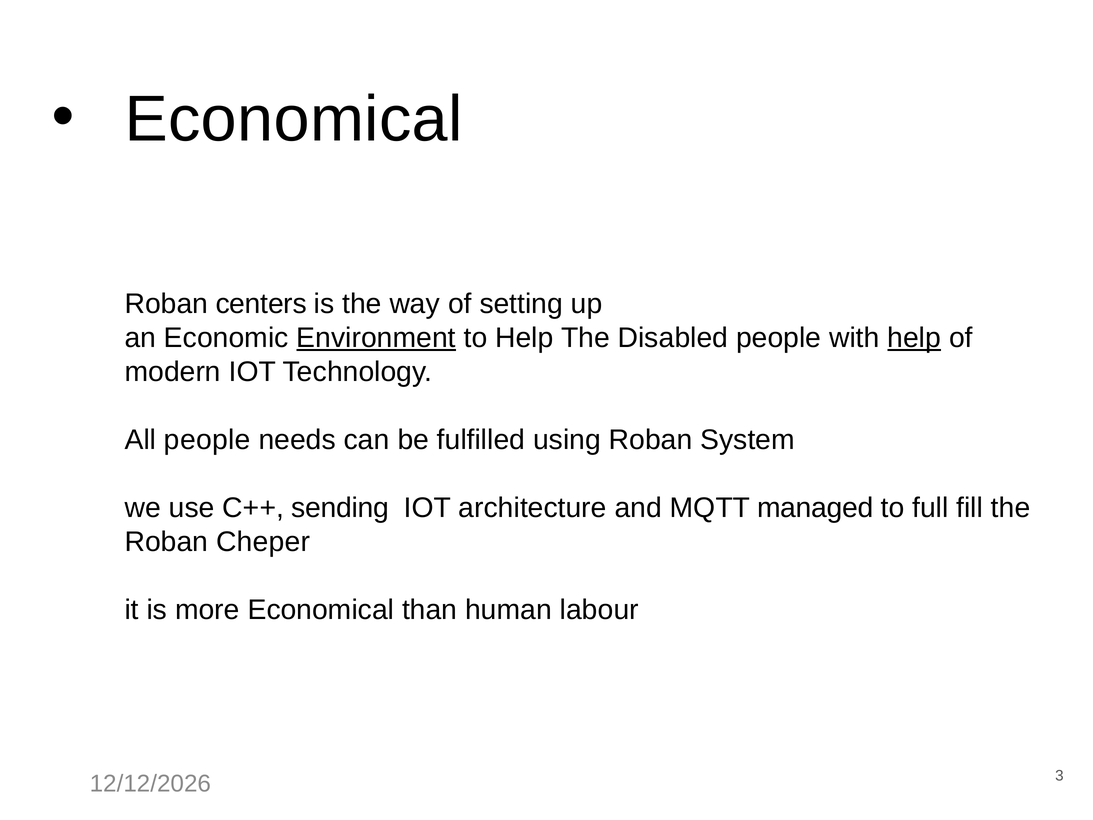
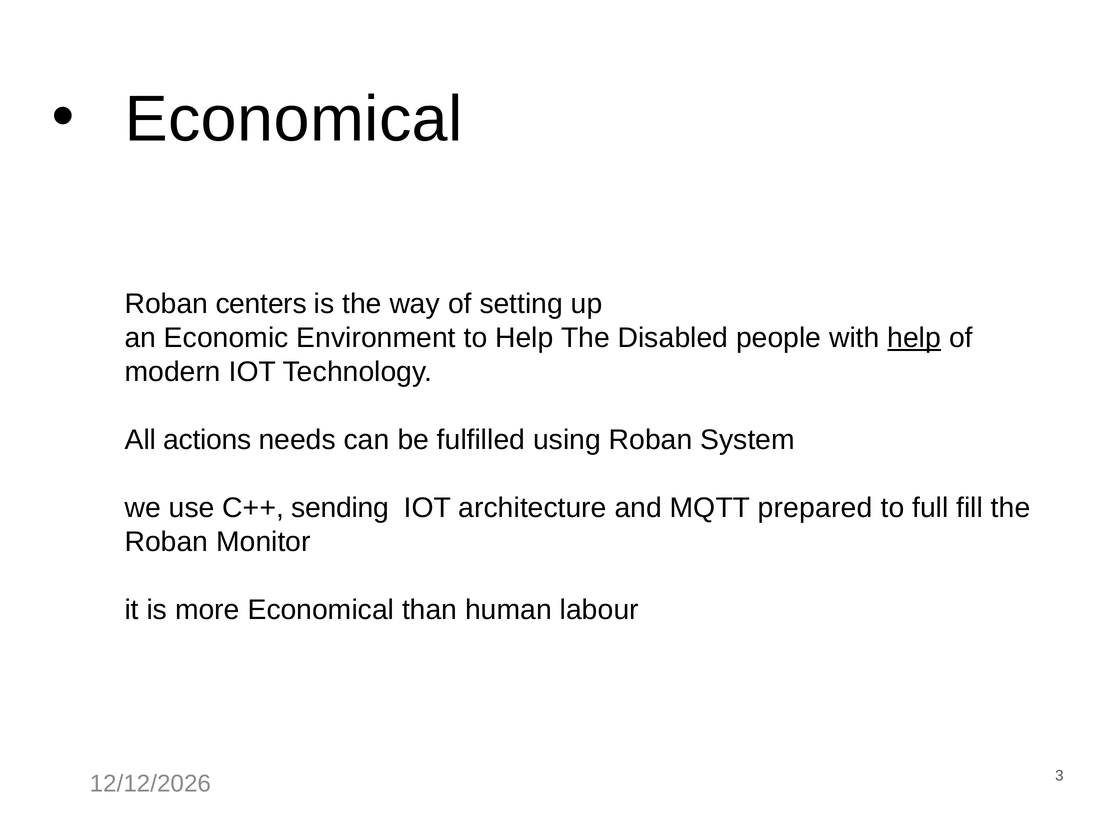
Environment underline: present -> none
All people: people -> actions
managed: managed -> prepared
Cheper: Cheper -> Monitor
